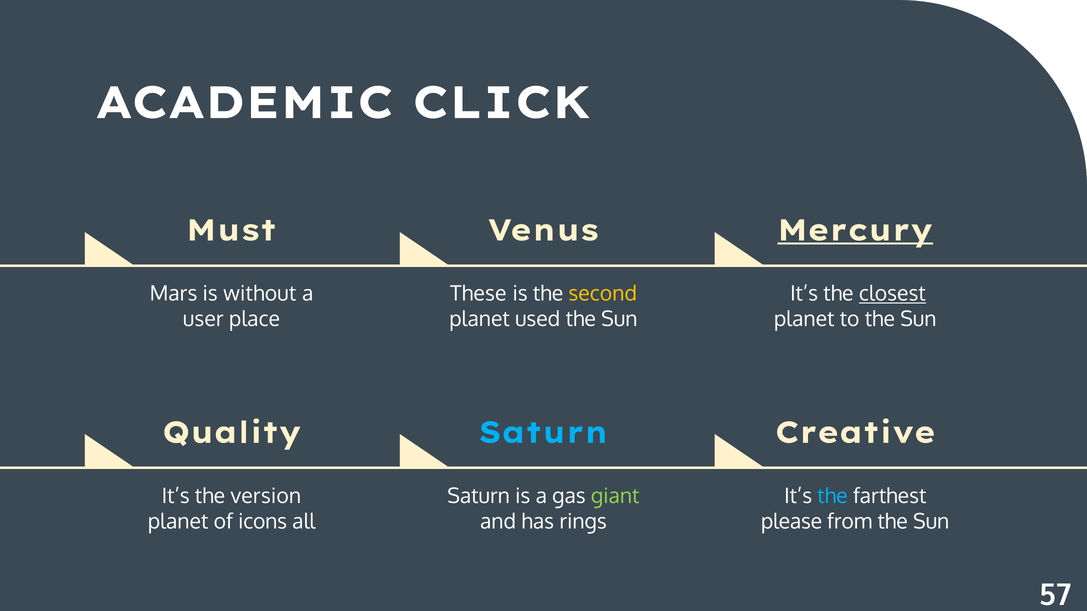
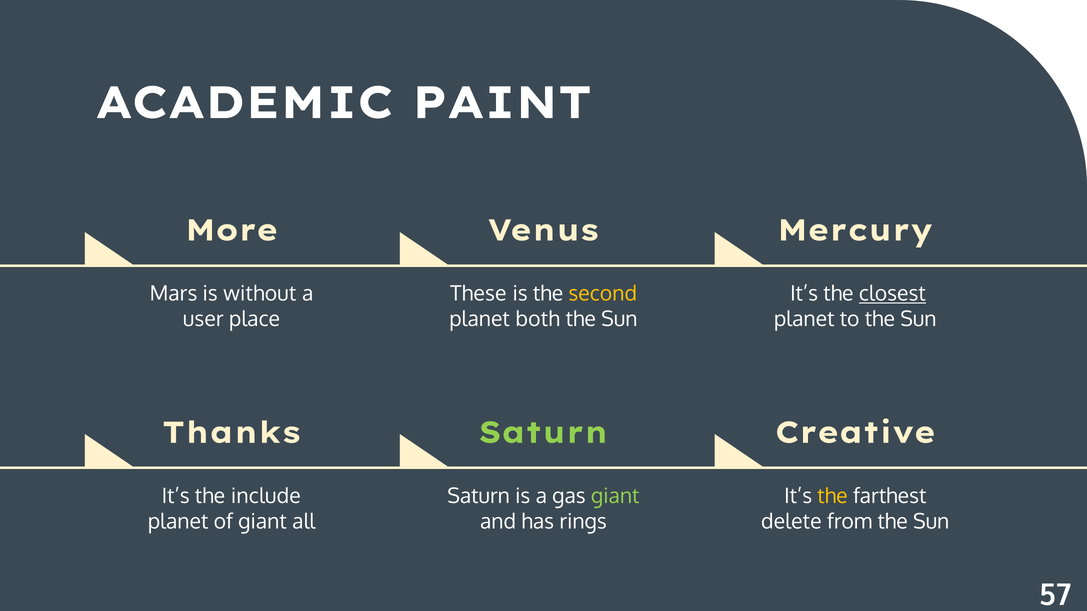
CLICK: CLICK -> PAINT
Must: Must -> More
Mercury underline: present -> none
used: used -> both
Quality: Quality -> Thanks
Saturn at (543, 433) colour: light blue -> light green
version: version -> include
the at (832, 497) colour: light blue -> yellow
of icons: icons -> giant
please: please -> delete
